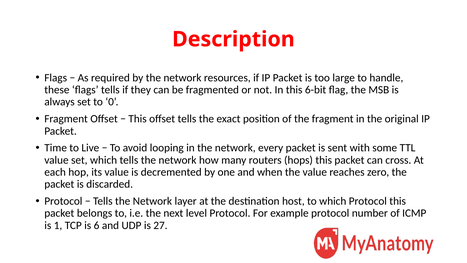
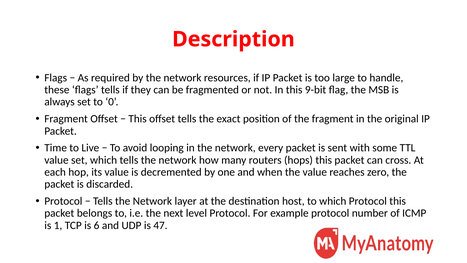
6-bit: 6-bit -> 9-bit
27: 27 -> 47
